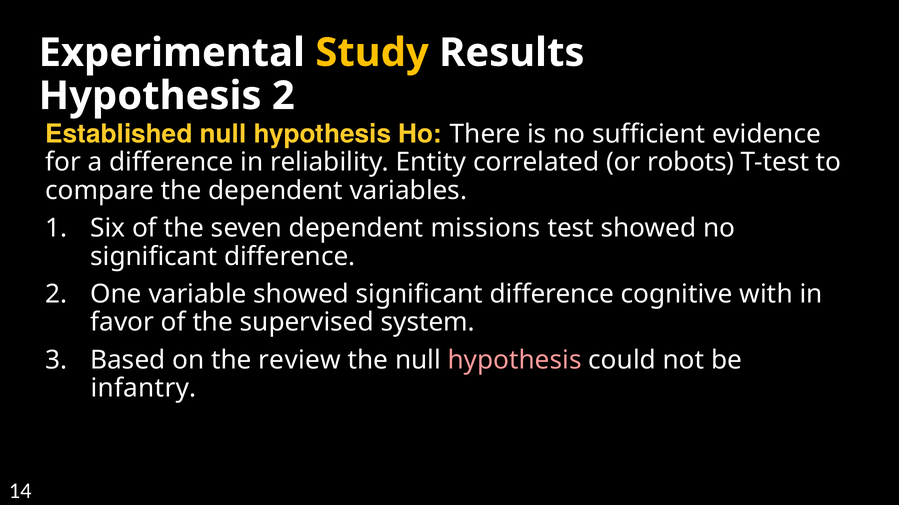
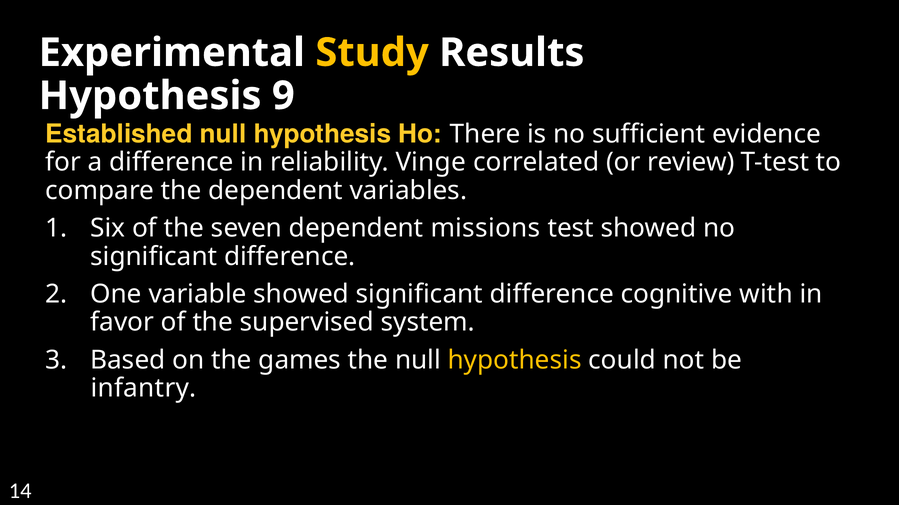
Hypothesis 2: 2 -> 9
Entity: Entity -> Vinge
robots: robots -> review
review: review -> games
hypothesis at (515, 360) colour: pink -> yellow
